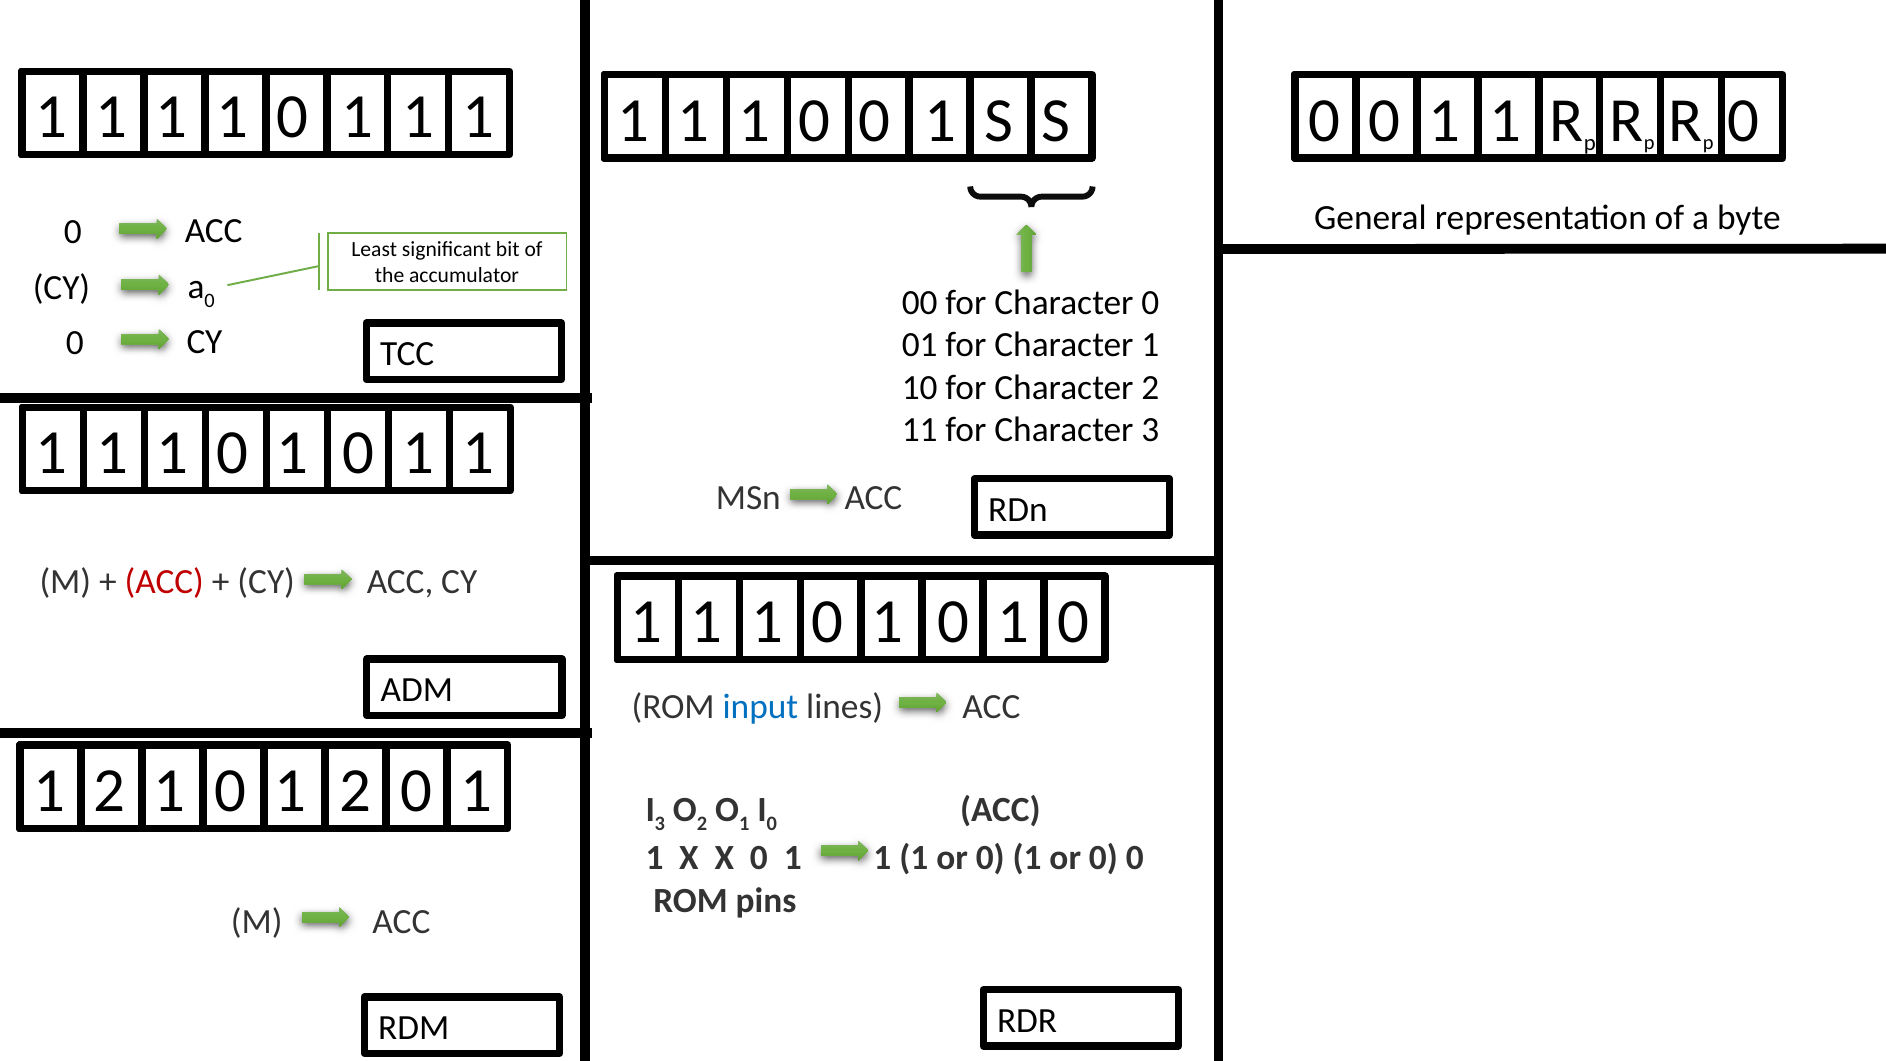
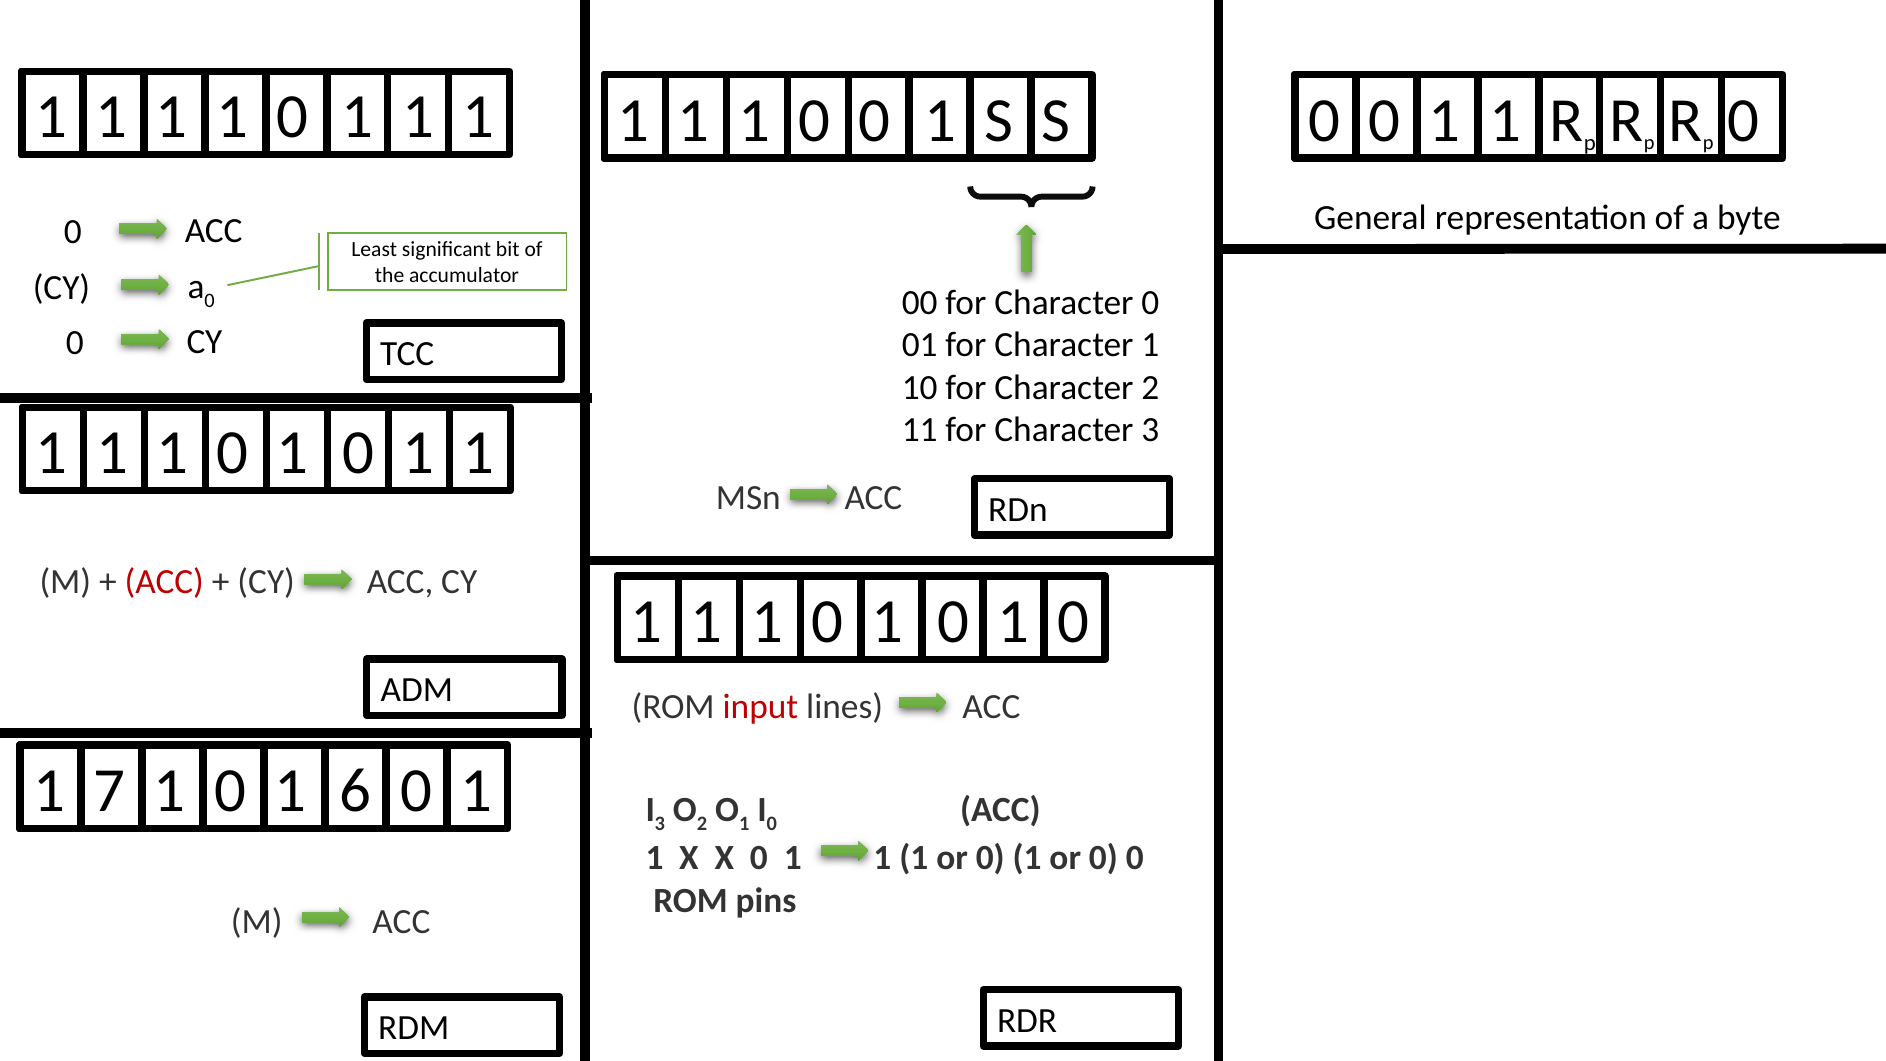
input colour: blue -> red
2 at (110, 791): 2 -> 7
0 1 2: 2 -> 6
